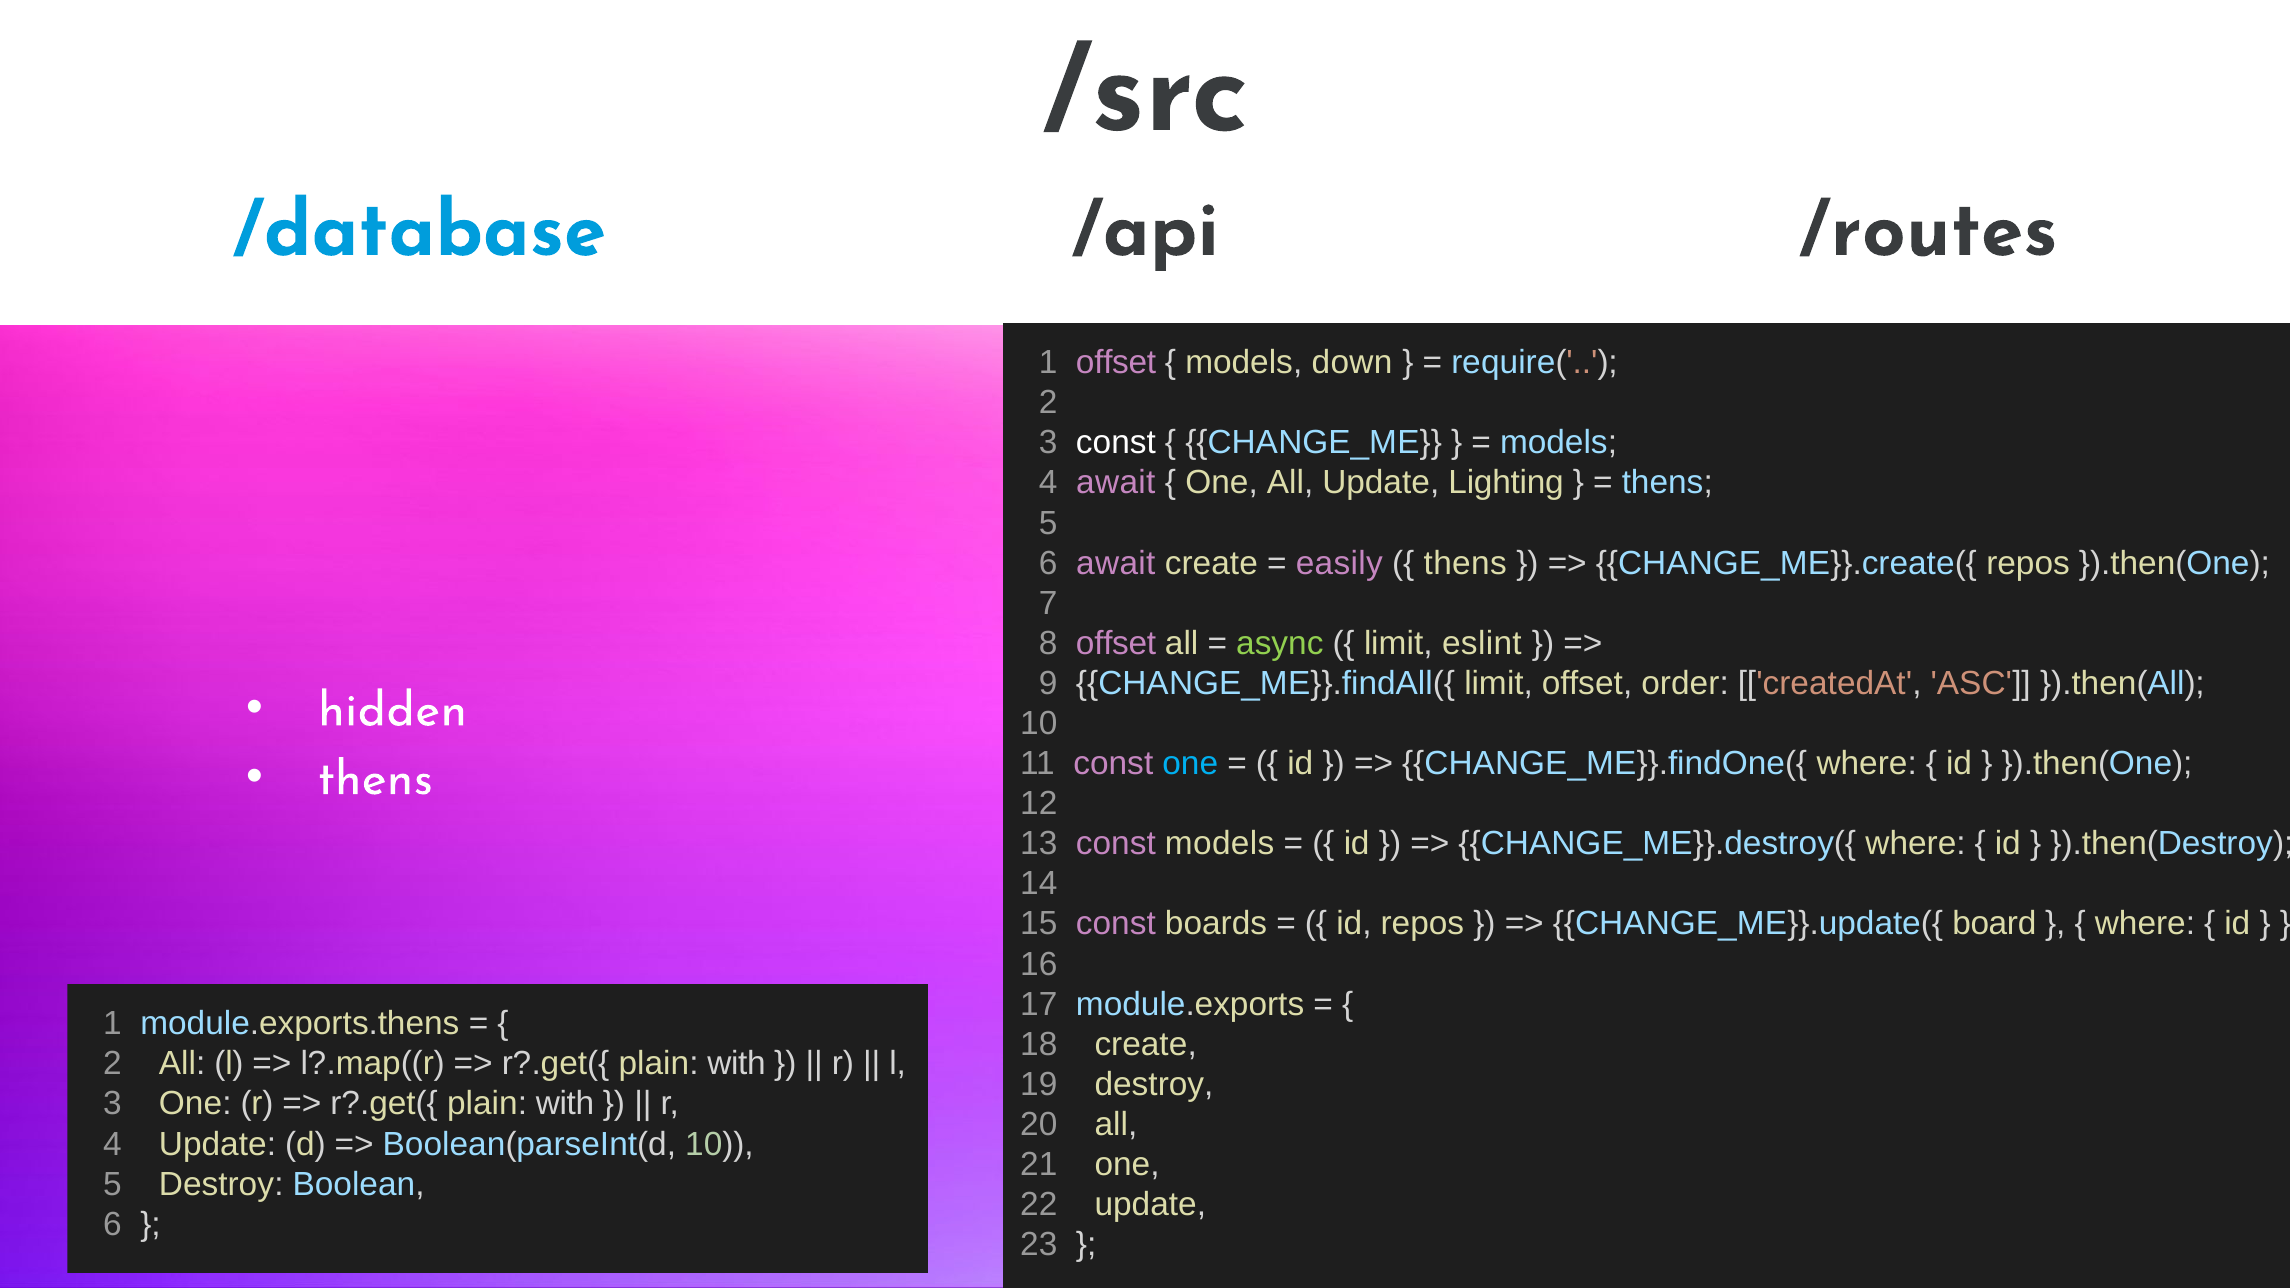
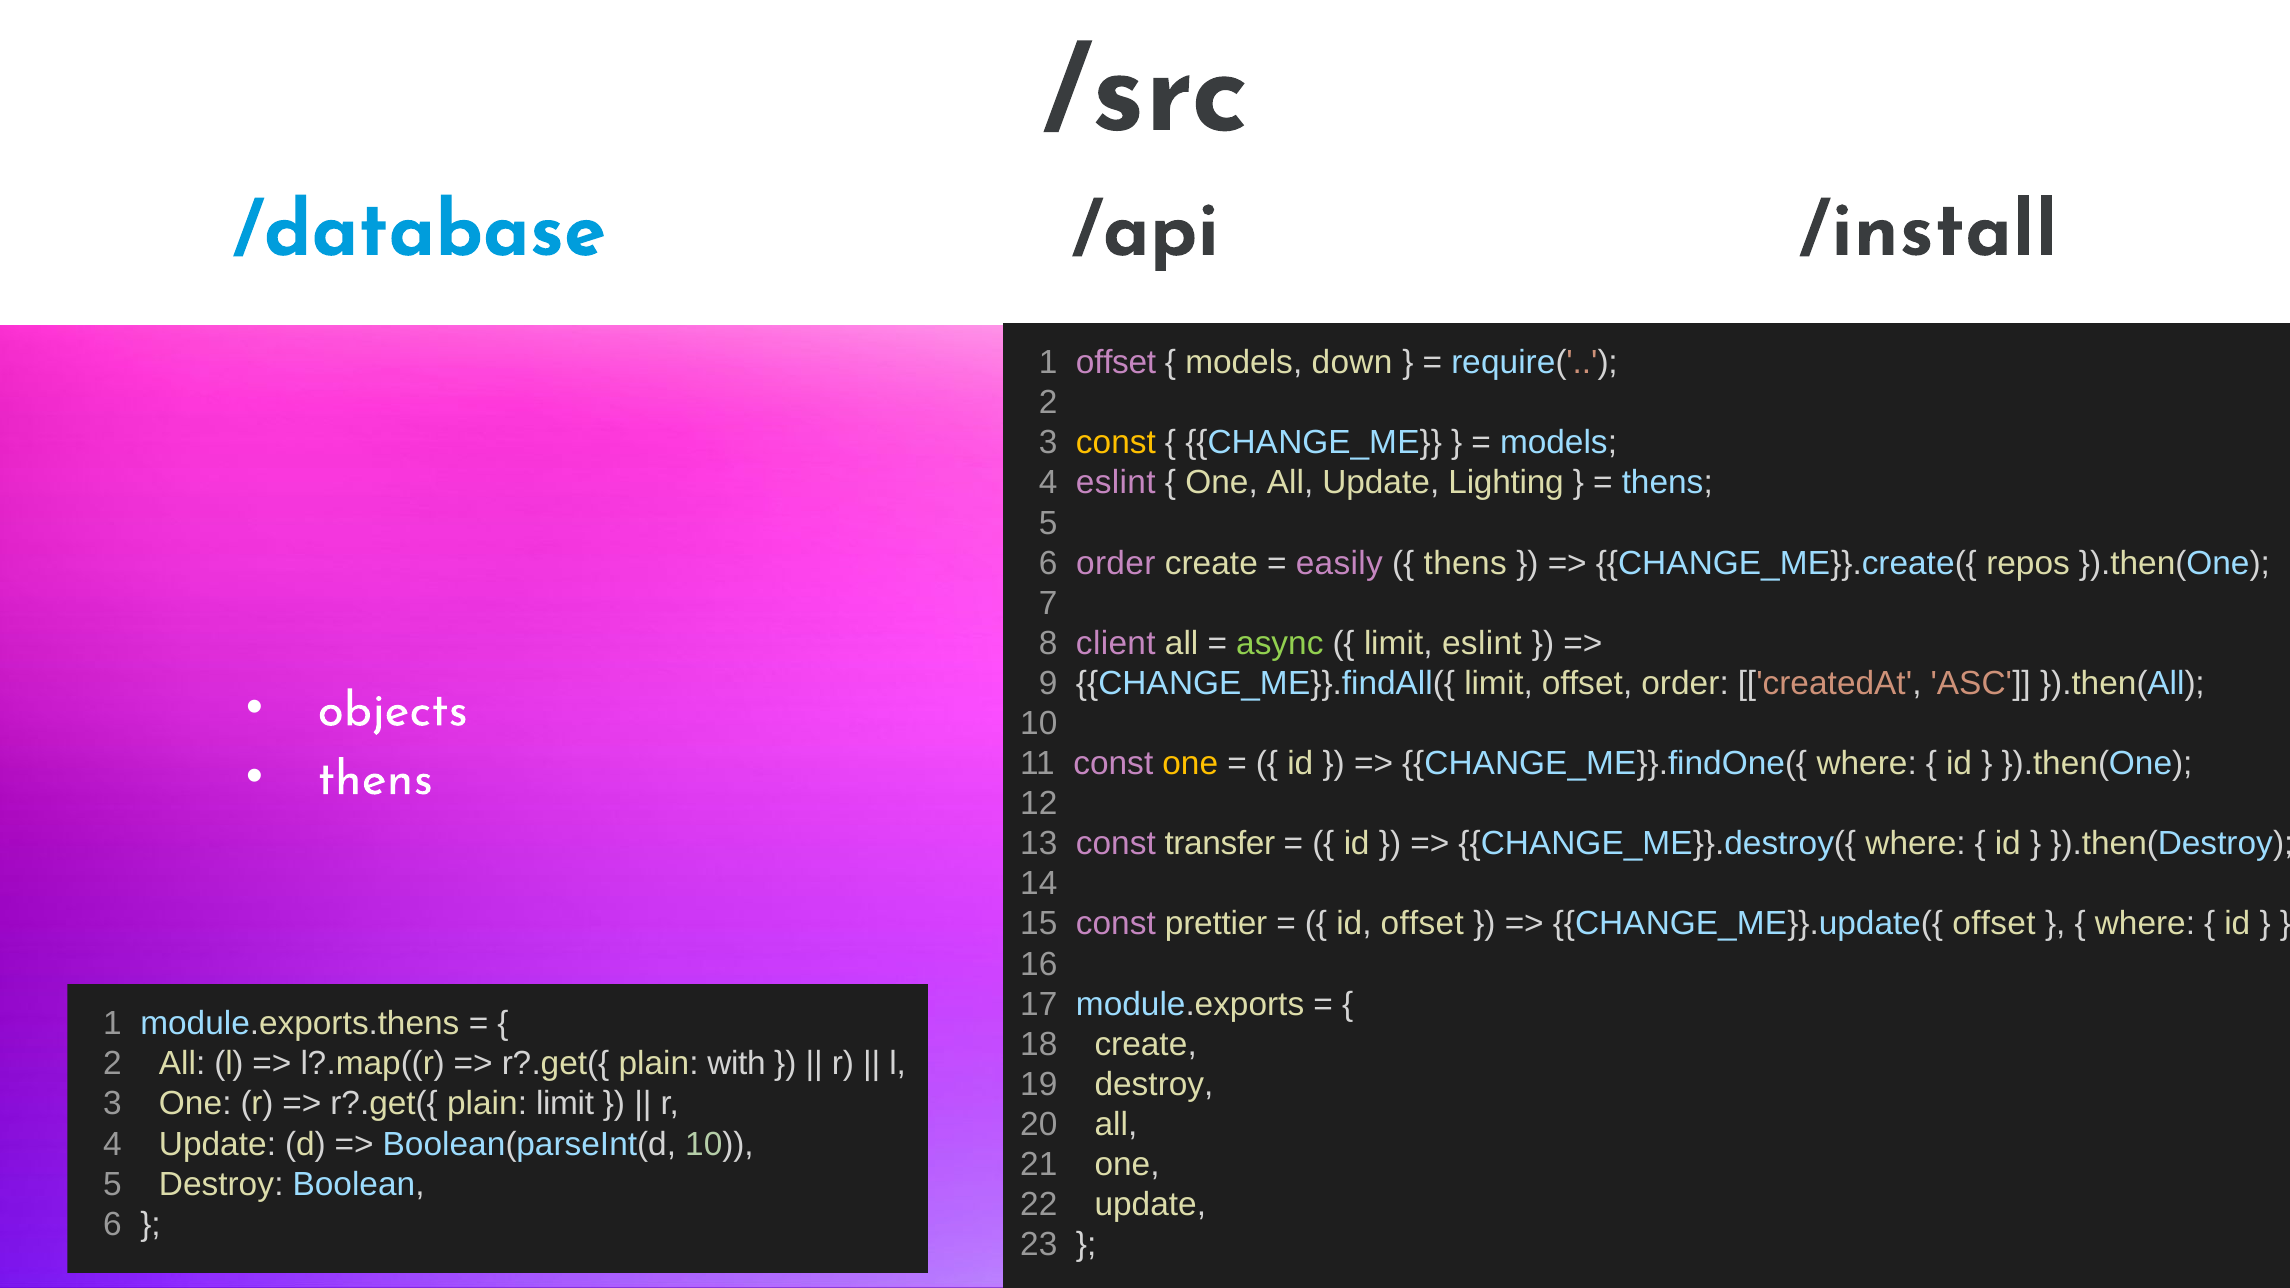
/routes: /routes -> /install
const at (1116, 443) colour: white -> yellow
4 await: await -> eslint
6 await: await -> order
8 offset: offset -> client
hidden: hidden -> objects
one at (1190, 764) colour: light blue -> yellow
const models: models -> transfer
boards: boards -> prettier
id repos: repos -> offset
CHANGE_ME}}.update({ board: board -> offset
with at (565, 1104): with -> limit
